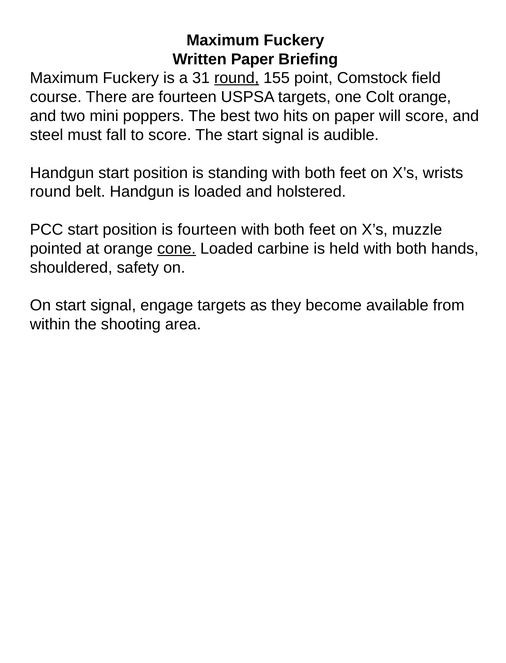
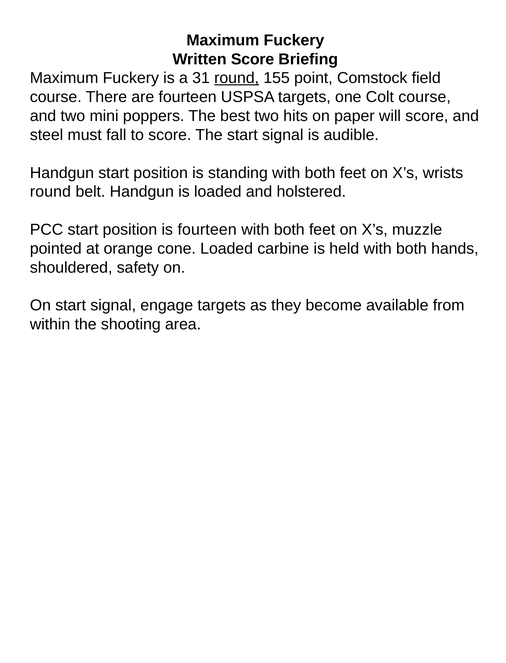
Written Paper: Paper -> Score
Colt orange: orange -> course
cone underline: present -> none
